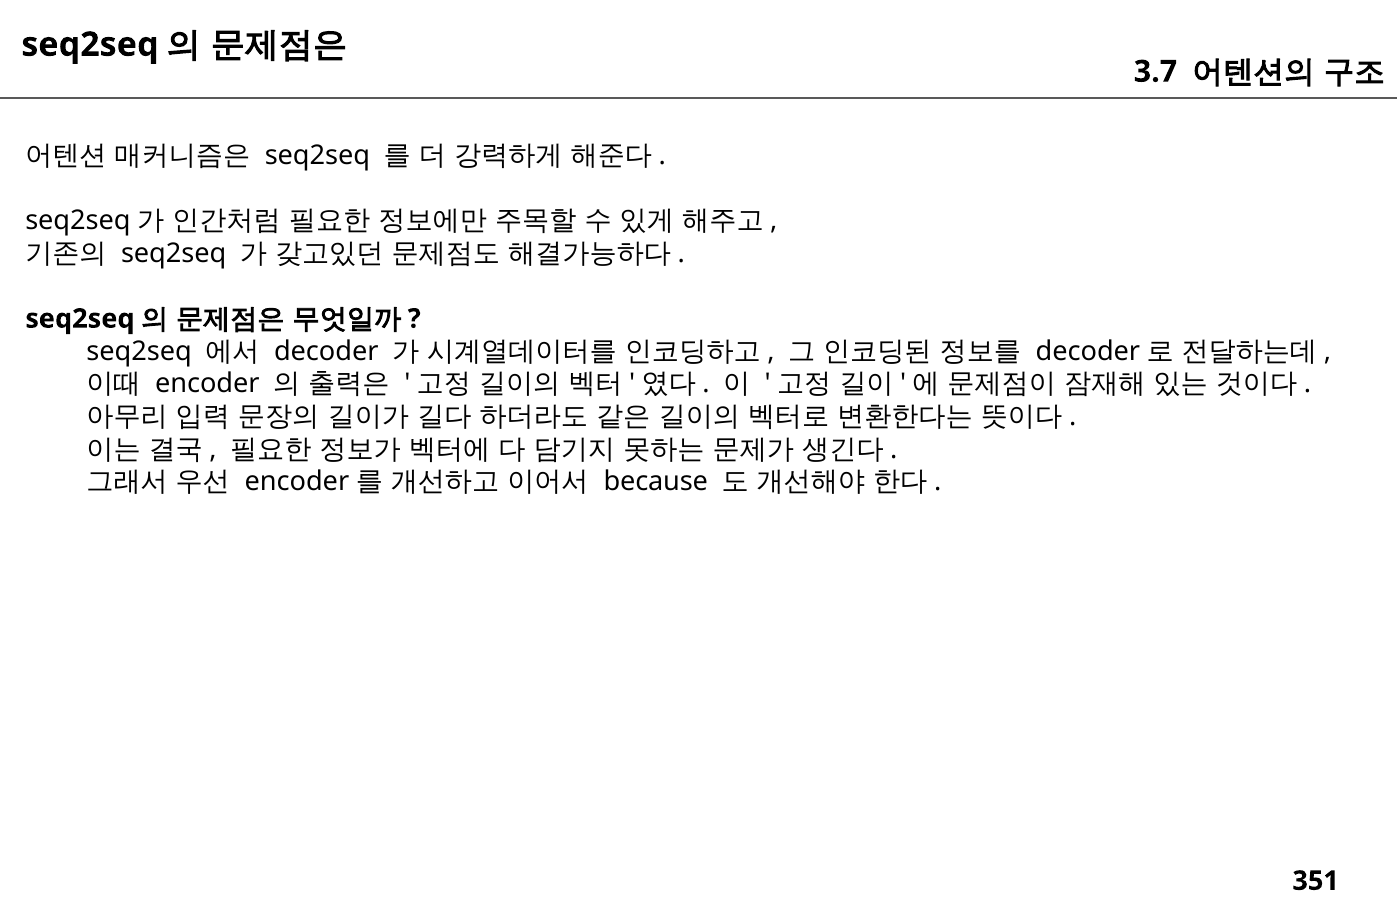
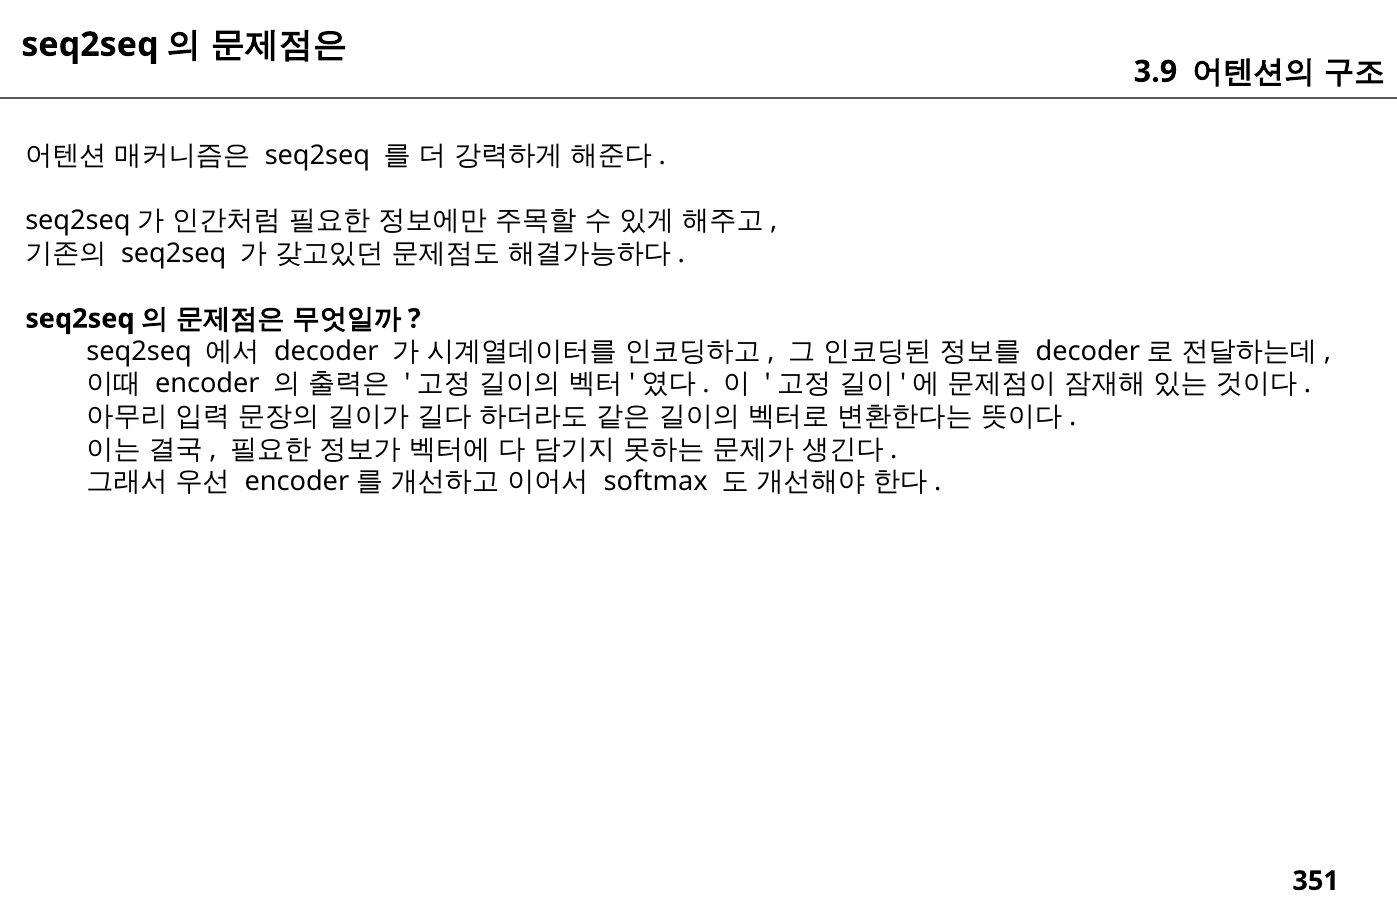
3.7: 3.7 -> 3.9
because: because -> softmax
